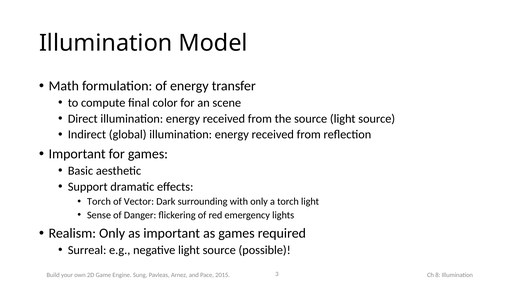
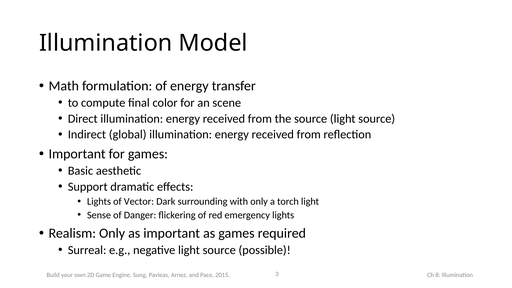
Torch at (99, 201): Torch -> Lights
